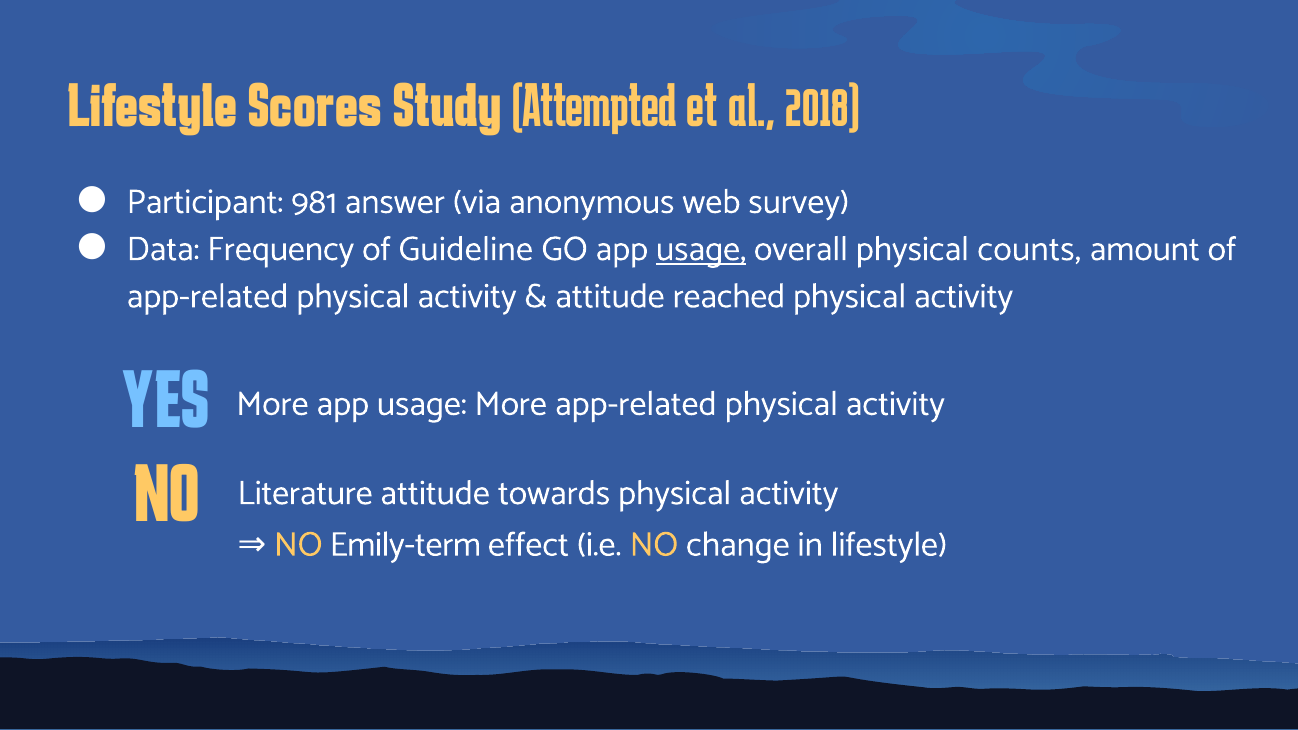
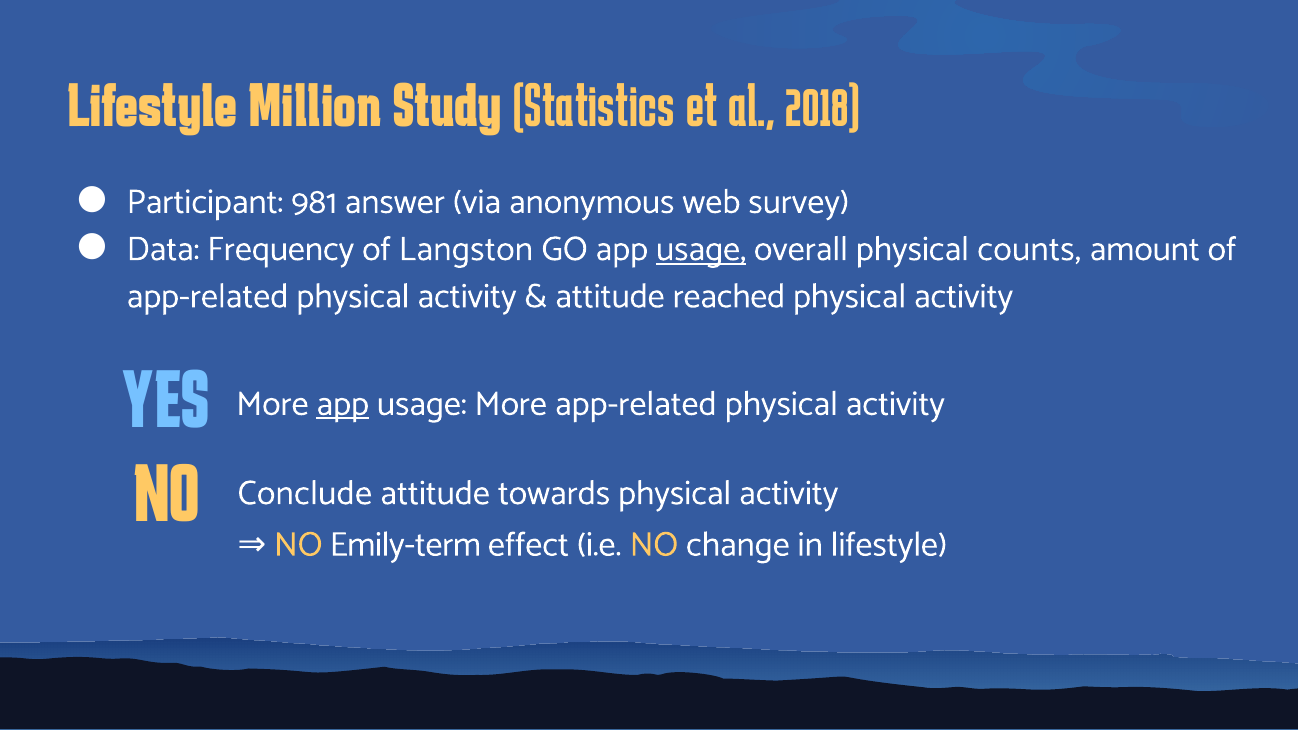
Scores: Scores -> Million
Attempted: Attempted -> Statistics
Guideline: Guideline -> Langston
app at (343, 404) underline: none -> present
Literature: Literature -> Conclude
